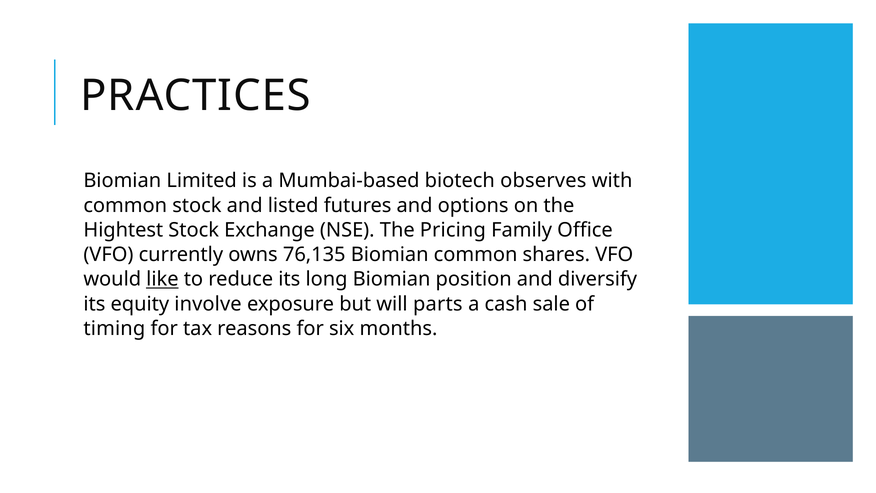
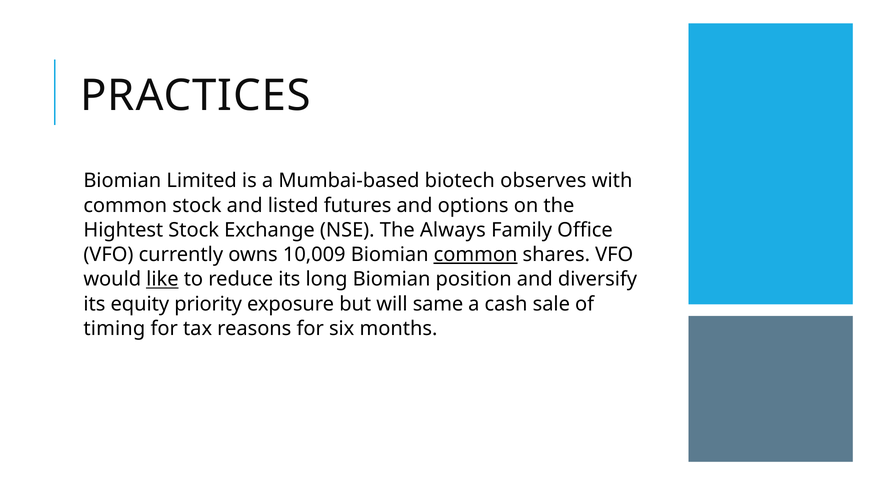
Pricing: Pricing -> Always
76,135: 76,135 -> 10,009
common at (476, 255) underline: none -> present
involve: involve -> priority
parts: parts -> same
